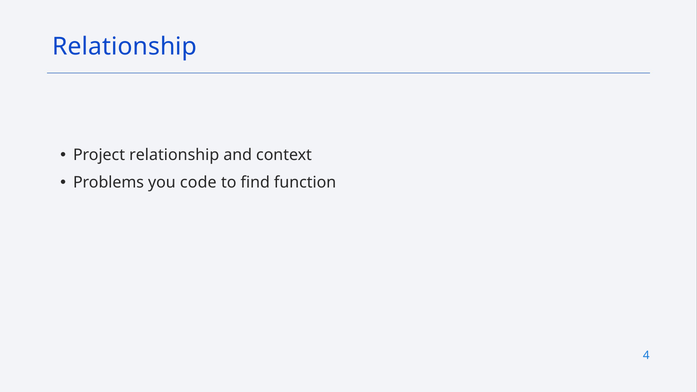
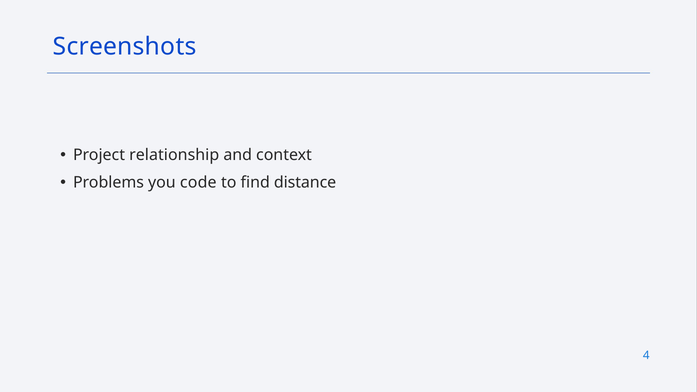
Relationship at (125, 47): Relationship -> Screenshots
function: function -> distance
